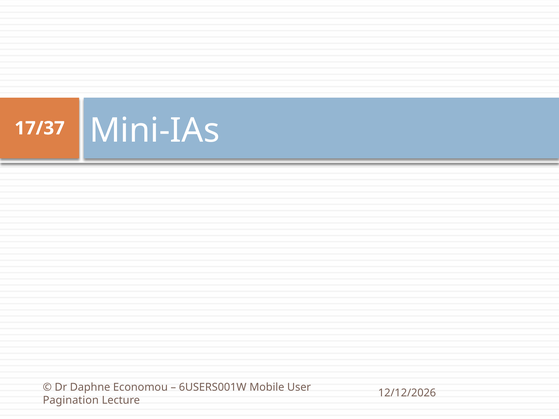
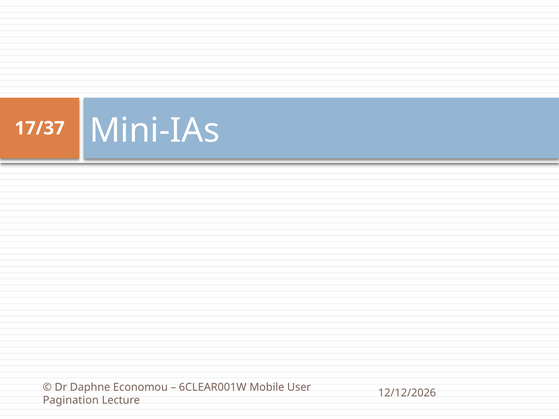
6USERS001W: 6USERS001W -> 6CLEAR001W
